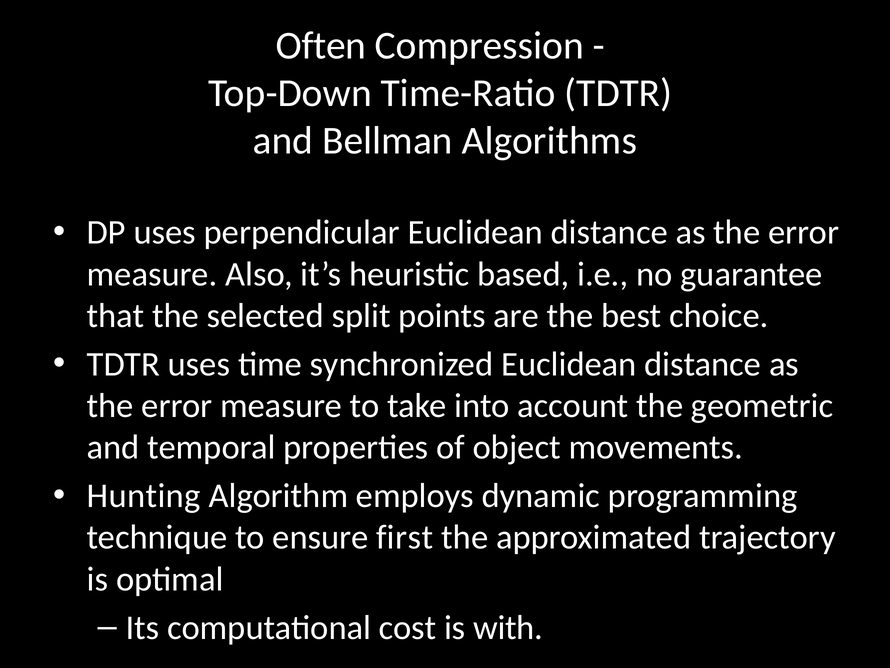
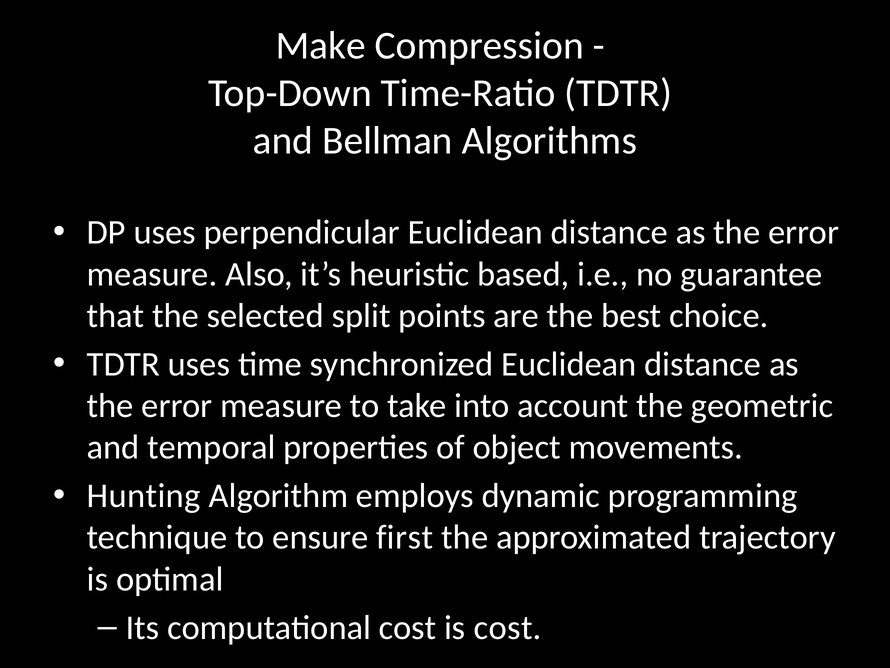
Often: Often -> Make
is with: with -> cost
